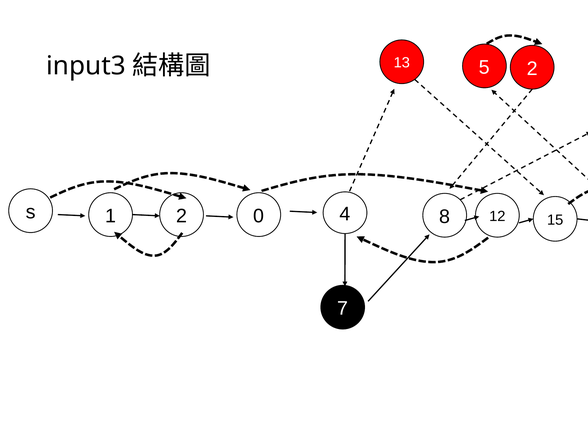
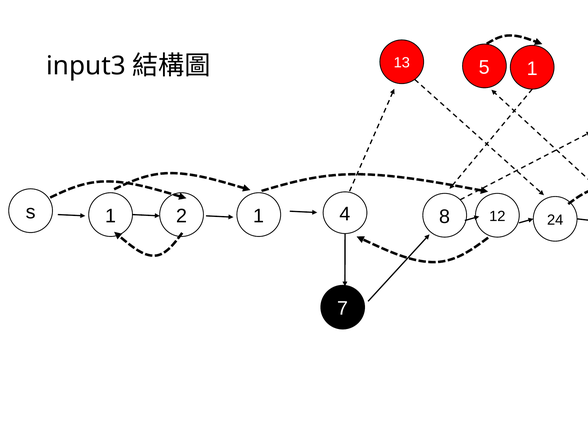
5 2: 2 -> 1
2 0: 0 -> 1
15: 15 -> 24
